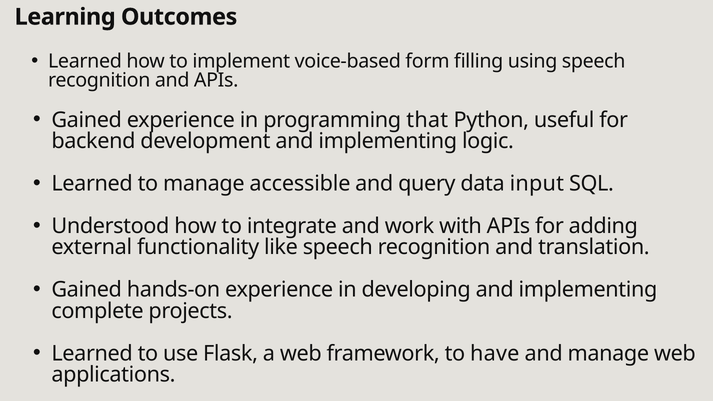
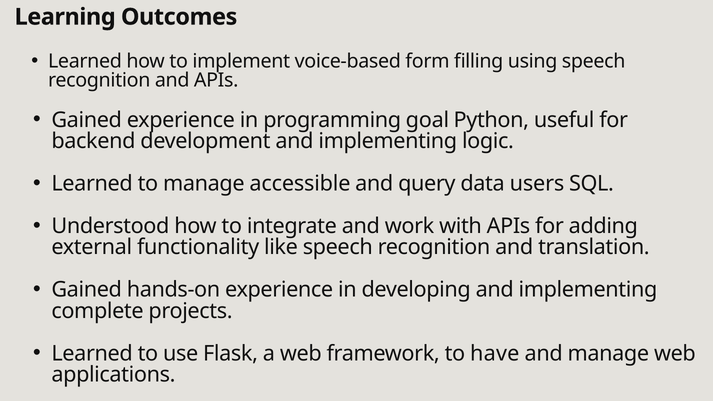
that: that -> goal
input: input -> users
